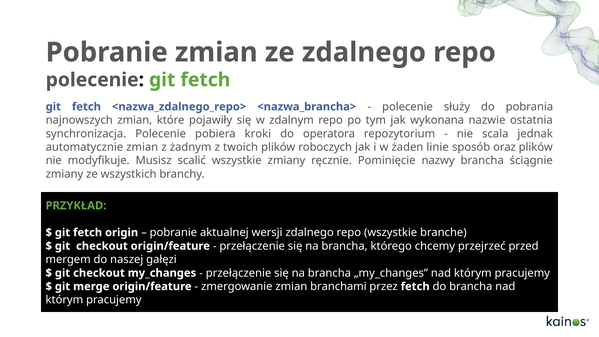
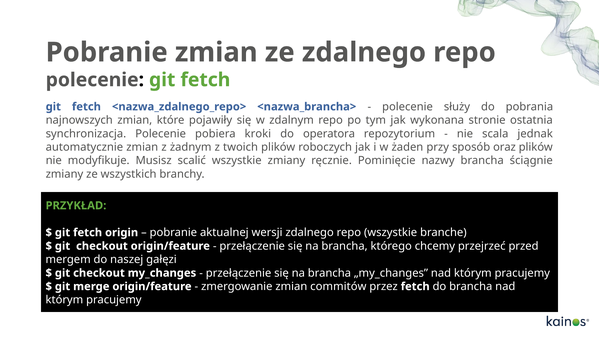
nazwie: nazwie -> stronie
linie: linie -> przy
branchami: branchami -> commitów
